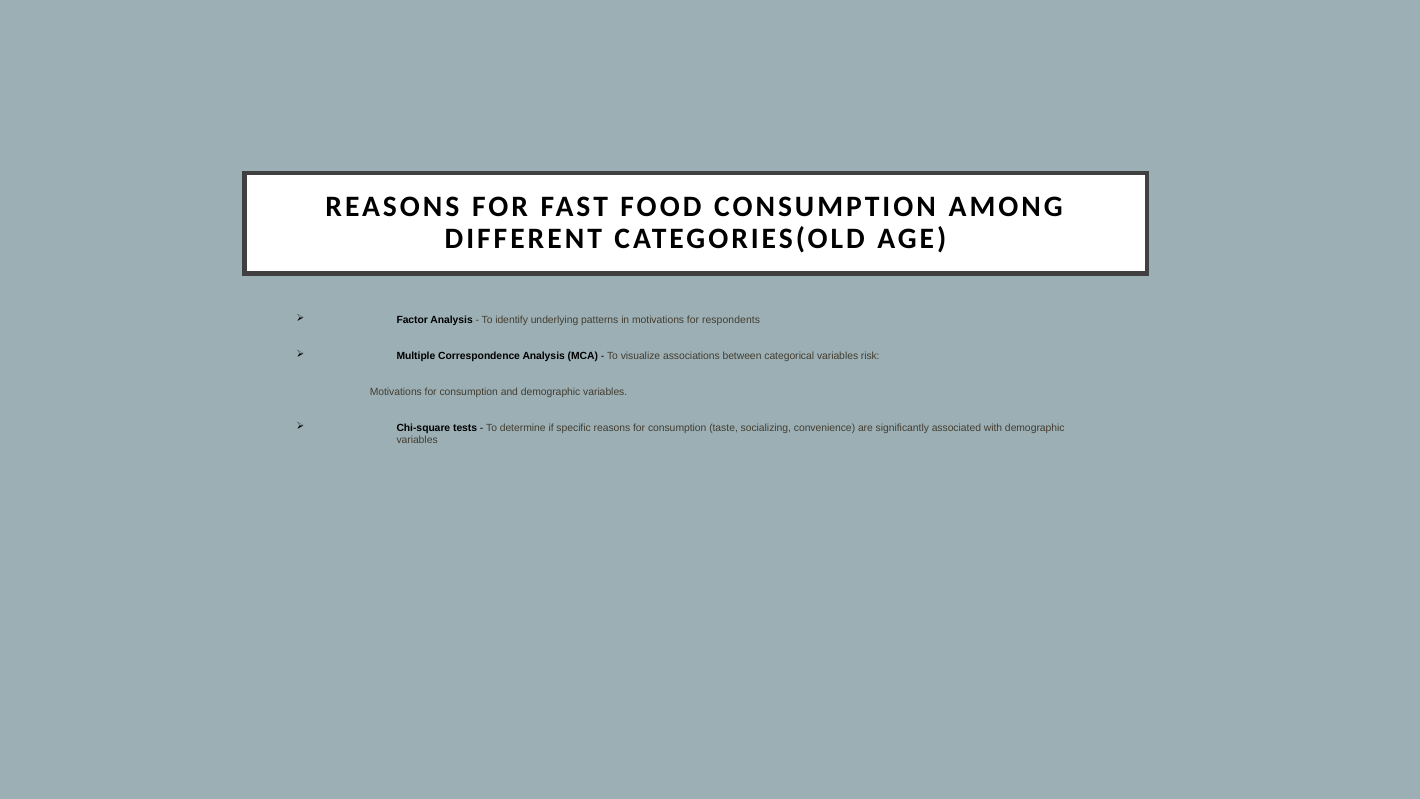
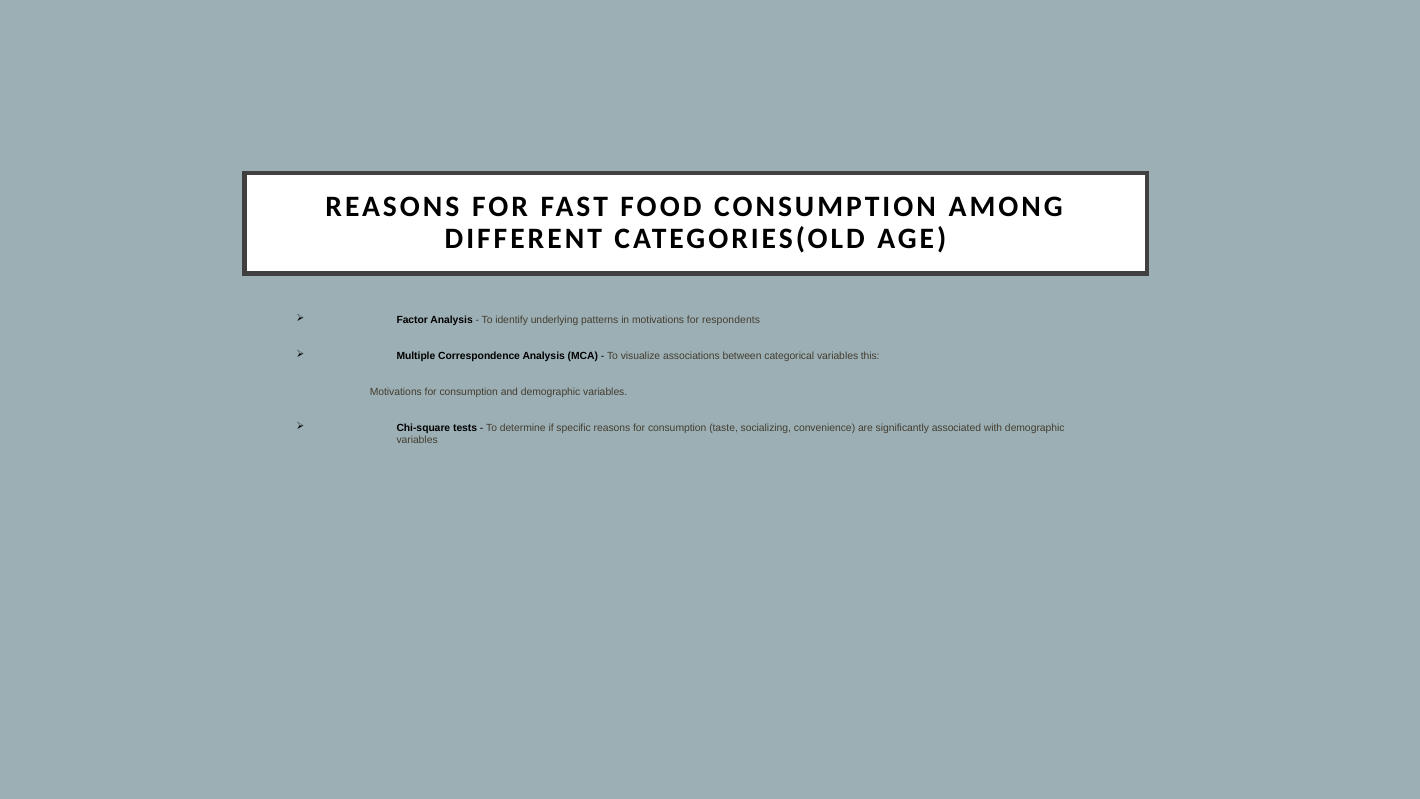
risk: risk -> this
